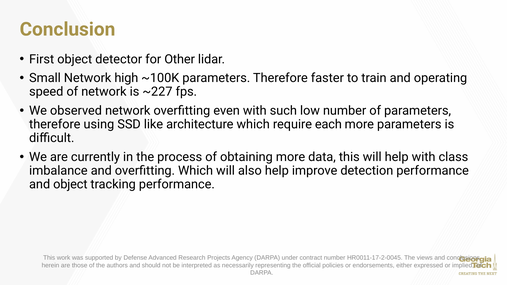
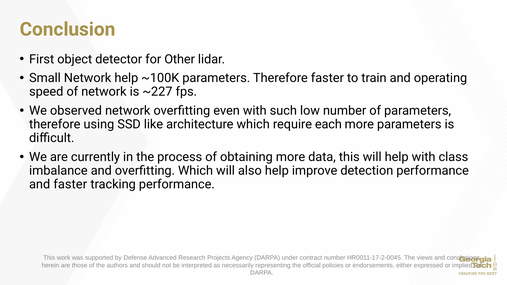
Network high: high -> help
and object: object -> faster
